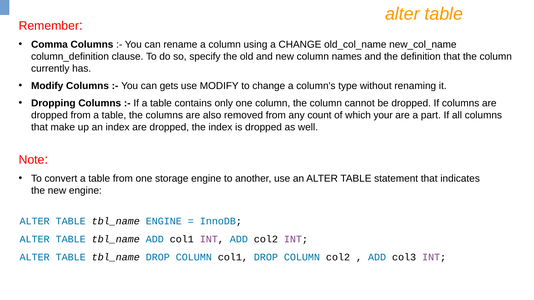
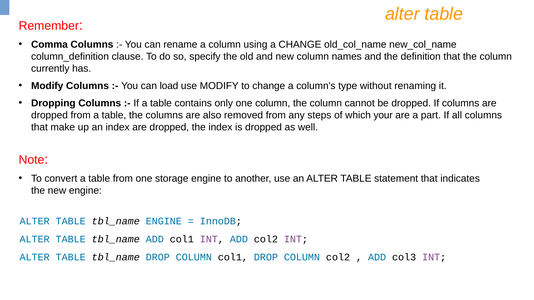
gets: gets -> load
count: count -> steps
